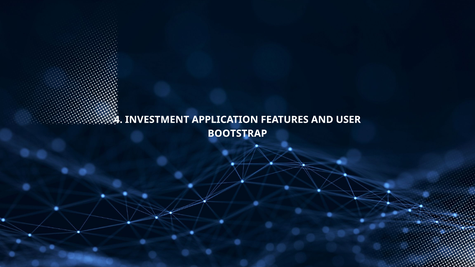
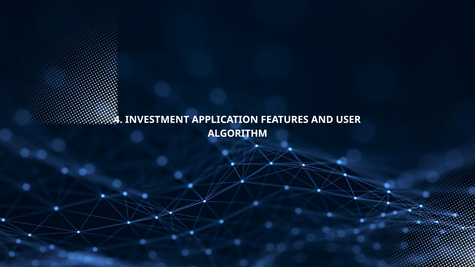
BOOTSTRAP: BOOTSTRAP -> ALGORITHM
